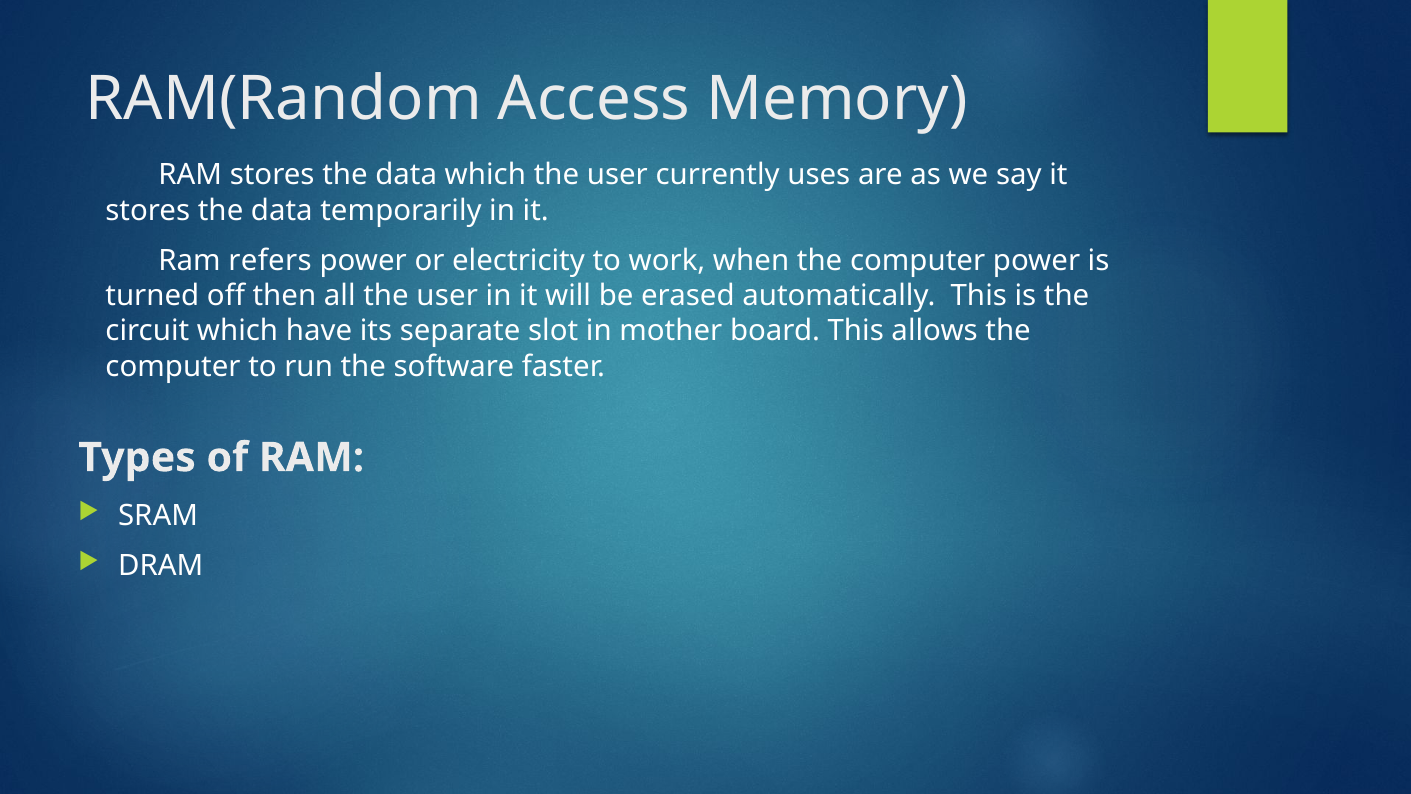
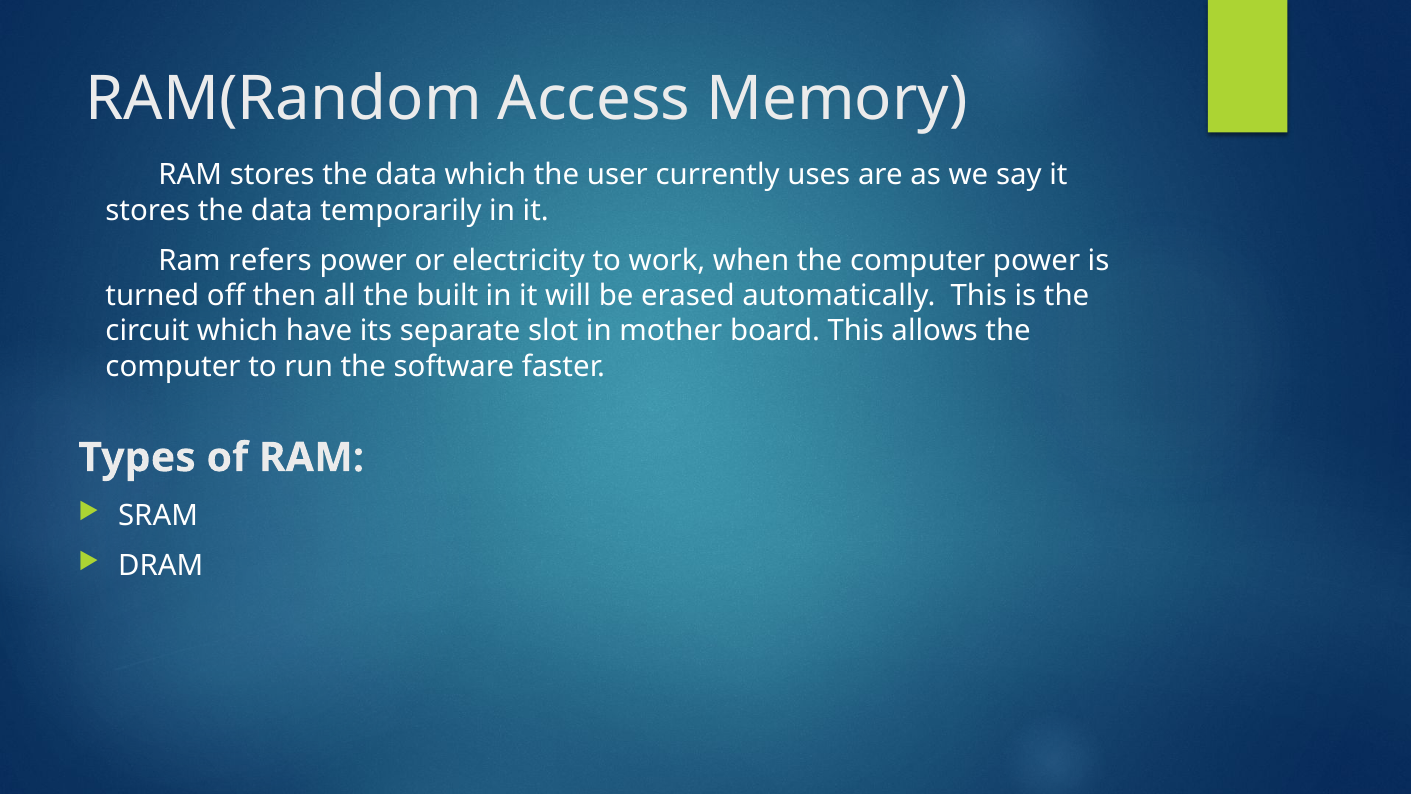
all the user: user -> built
